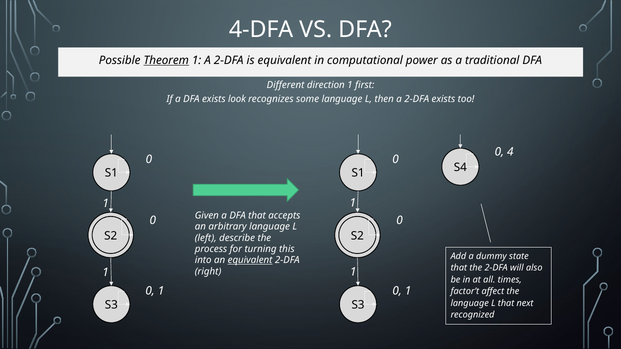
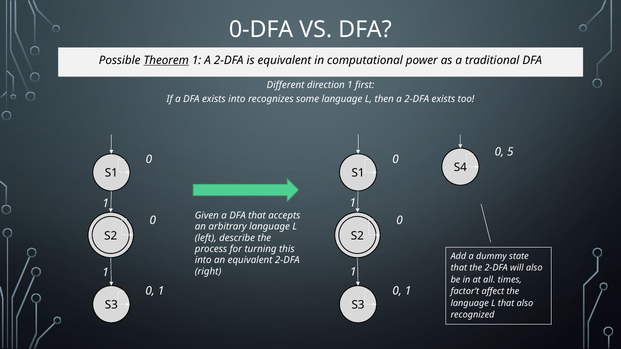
4-DFA: 4-DFA -> 0-DFA
exists look: look -> into
4: 4 -> 5
equivalent at (250, 260) underline: present -> none
that next: next -> also
